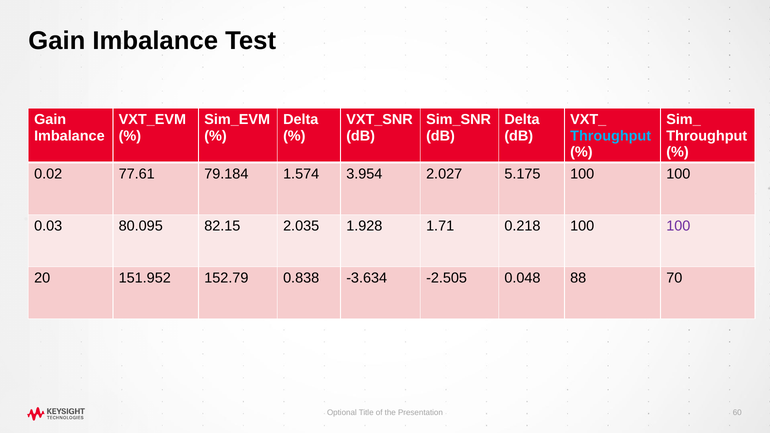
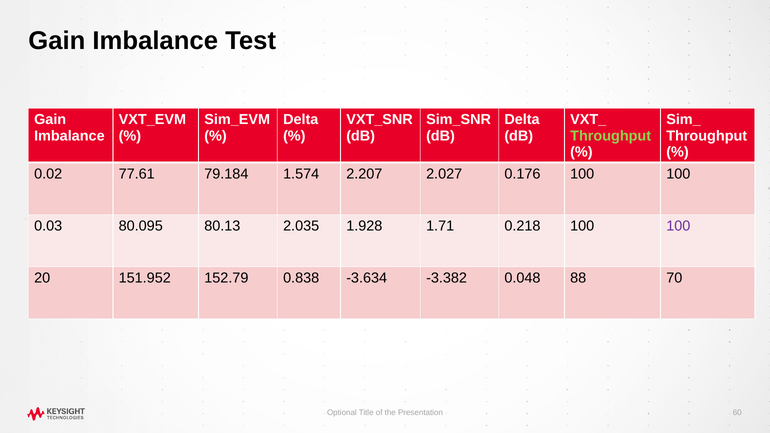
Throughput at (611, 136) colour: light blue -> light green
3.954: 3.954 -> 2.207
5.175: 5.175 -> 0.176
82.15: 82.15 -> 80.13
-2.505: -2.505 -> -3.382
